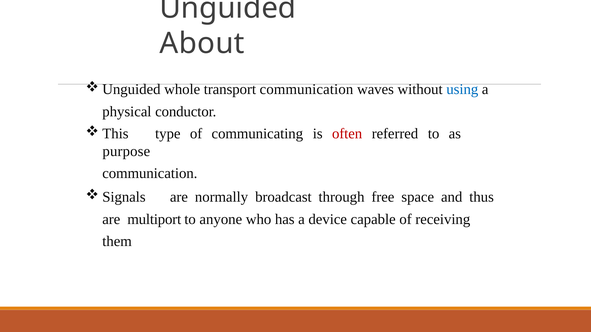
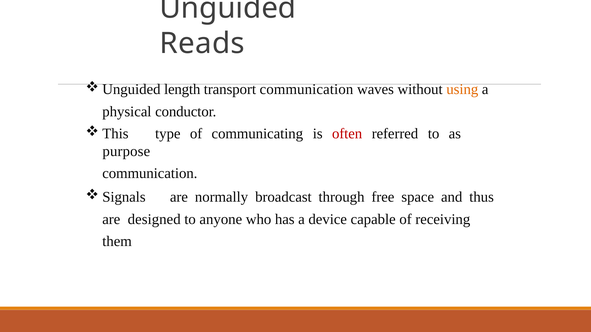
About: About -> Reads
whole: whole -> length
using colour: blue -> orange
multiport: multiport -> designed
